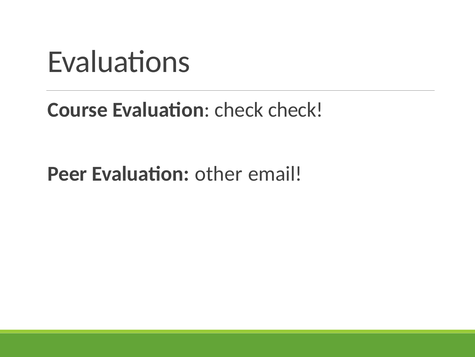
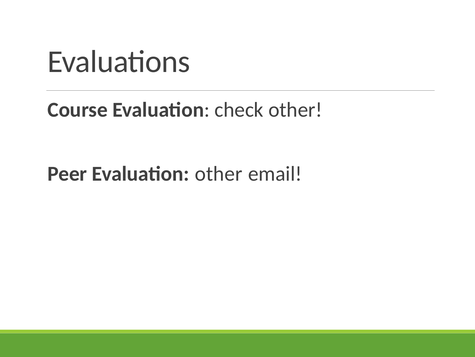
check check: check -> other
